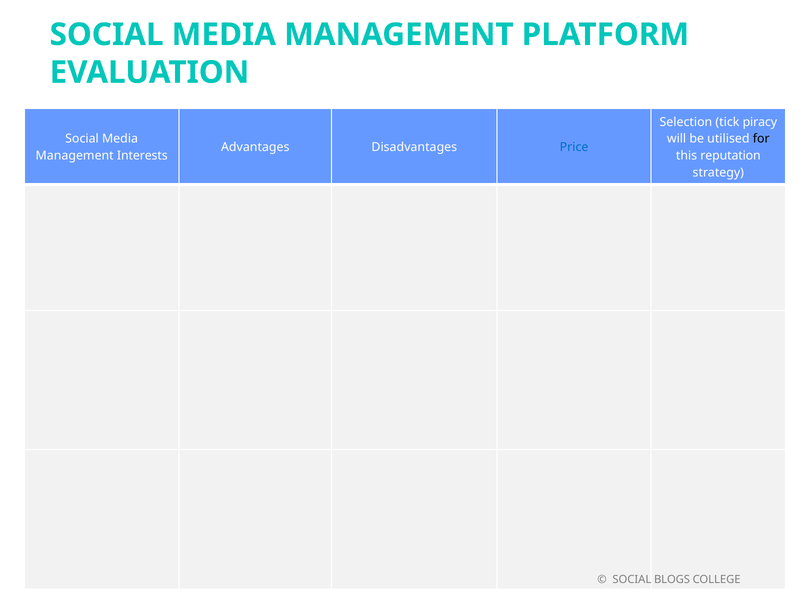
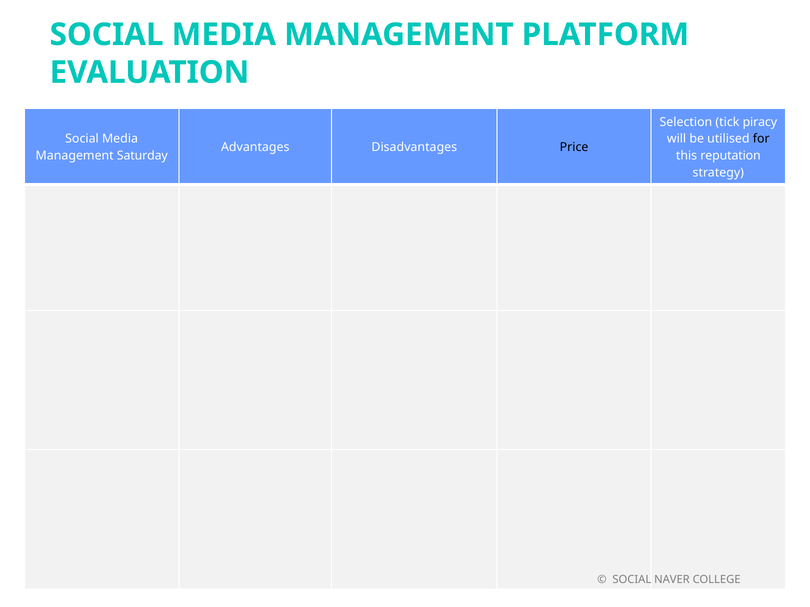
Price colour: blue -> black
Interests: Interests -> Saturday
BLOGS: BLOGS -> NAVER
